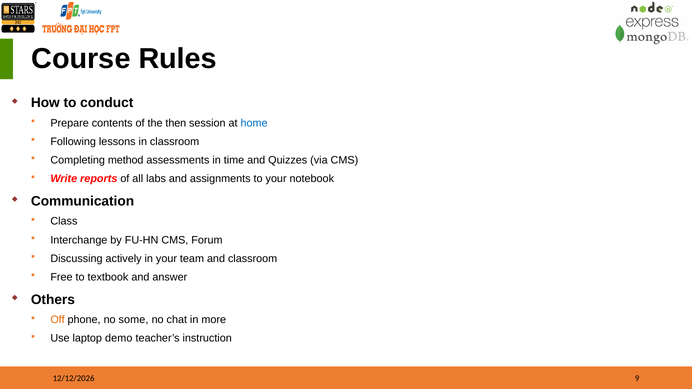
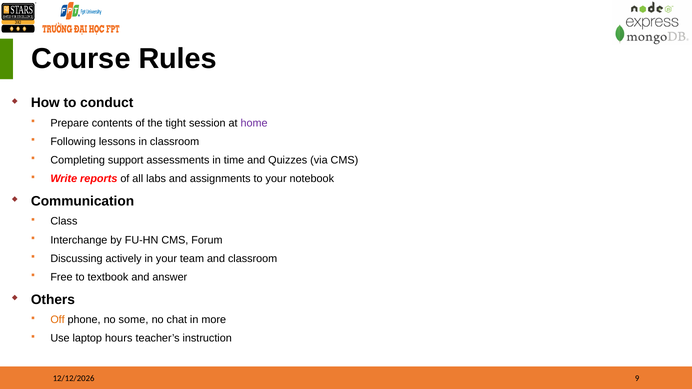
then: then -> tight
home colour: blue -> purple
method: method -> support
demo: demo -> hours
